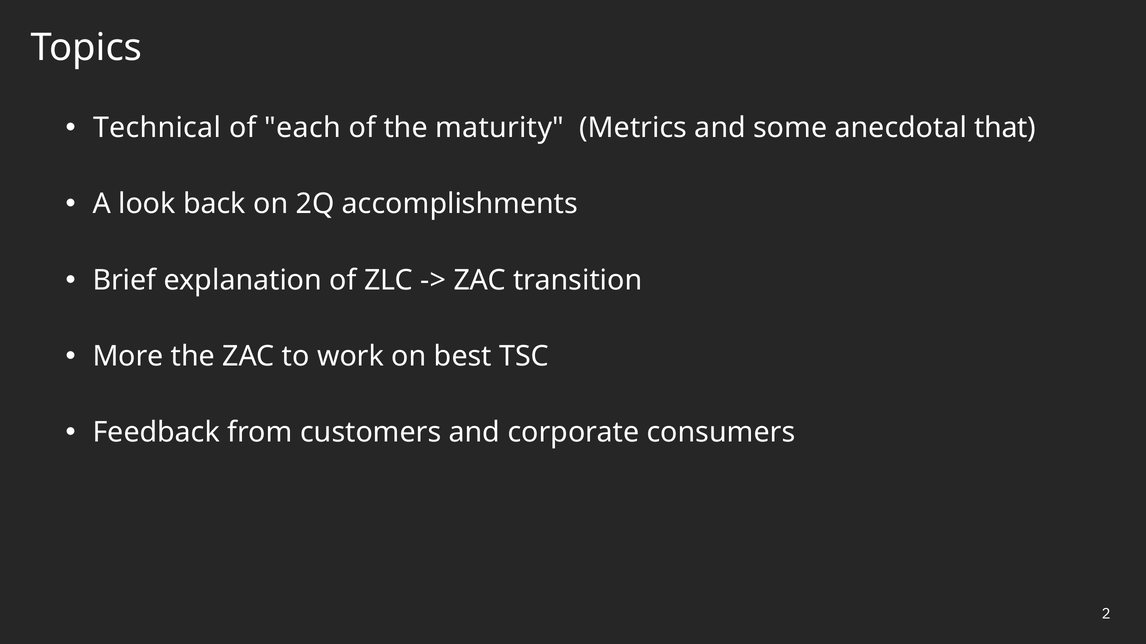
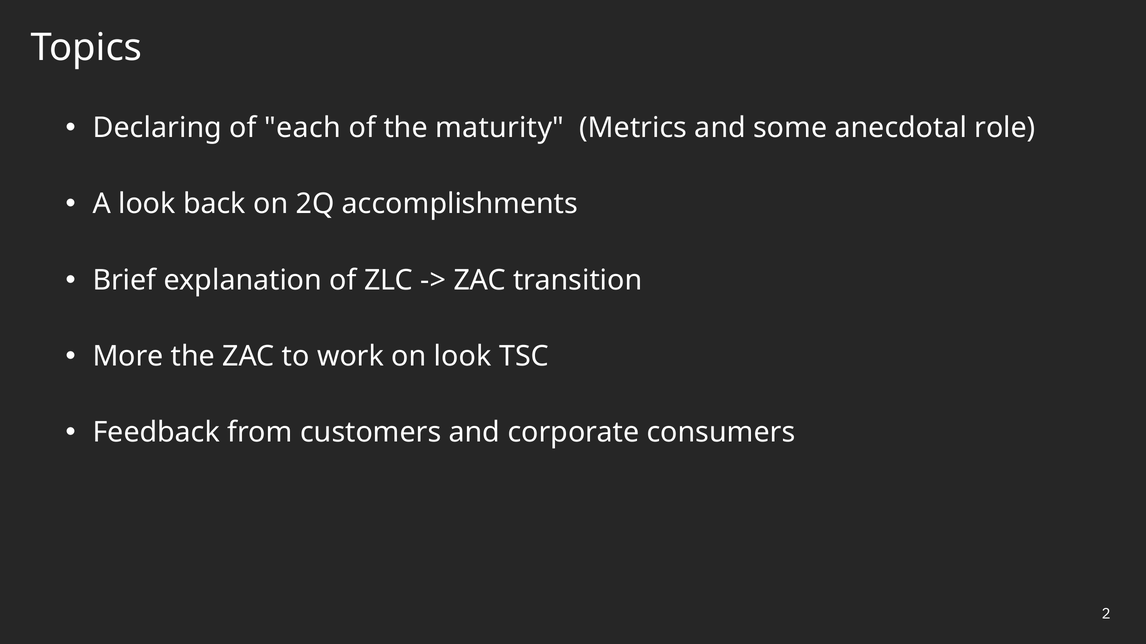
Technical: Technical -> Declaring
that: that -> role
on best: best -> look
